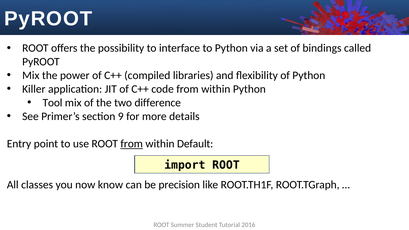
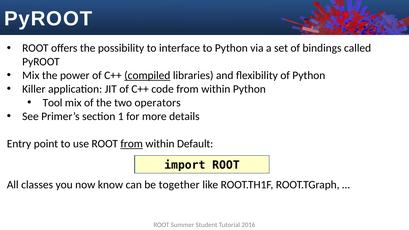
compiled underline: none -> present
difference: difference -> operators
9: 9 -> 1
precision: precision -> together
